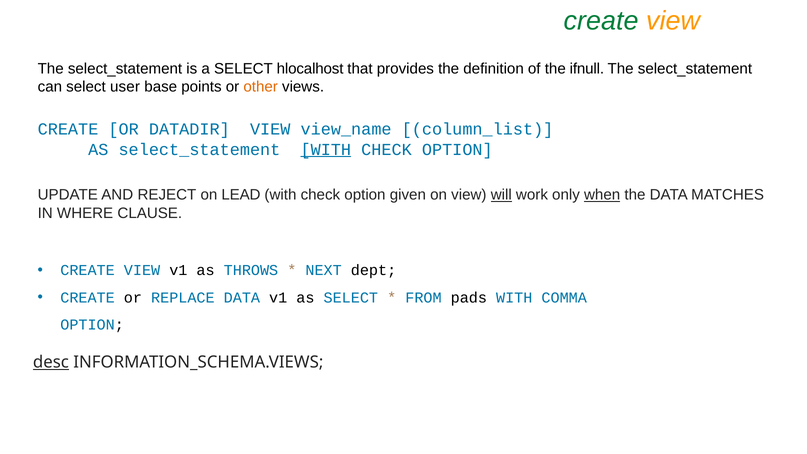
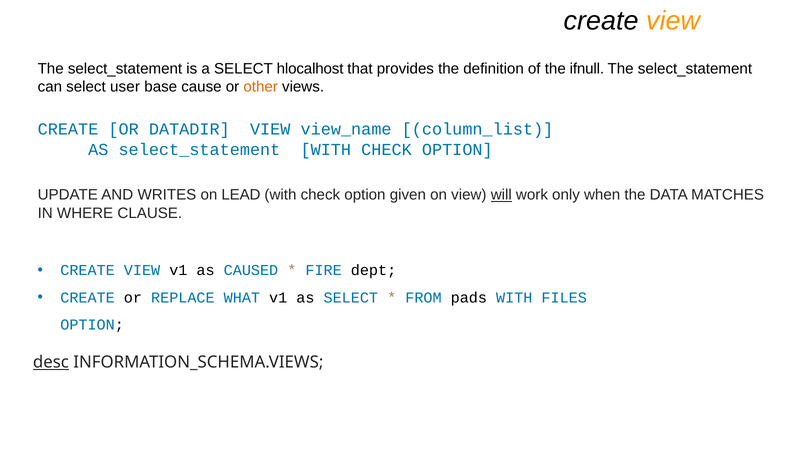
create at (601, 21) colour: green -> black
points: points -> cause
WITH at (326, 149) underline: present -> none
REJECT: REJECT -> WRITES
when underline: present -> none
THROWS: THROWS -> CAUSED
NEXT: NEXT -> FIRE
REPLACE DATA: DATA -> WHAT
COMMA: COMMA -> FILES
